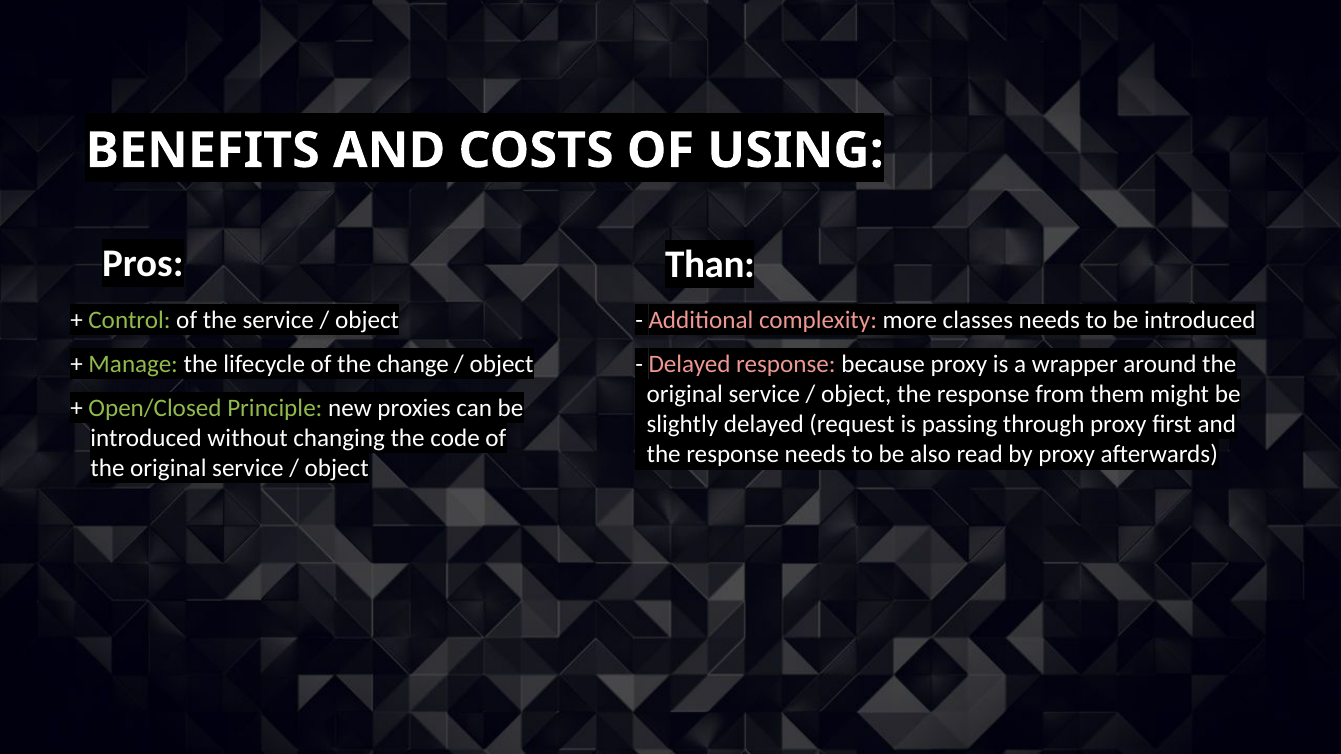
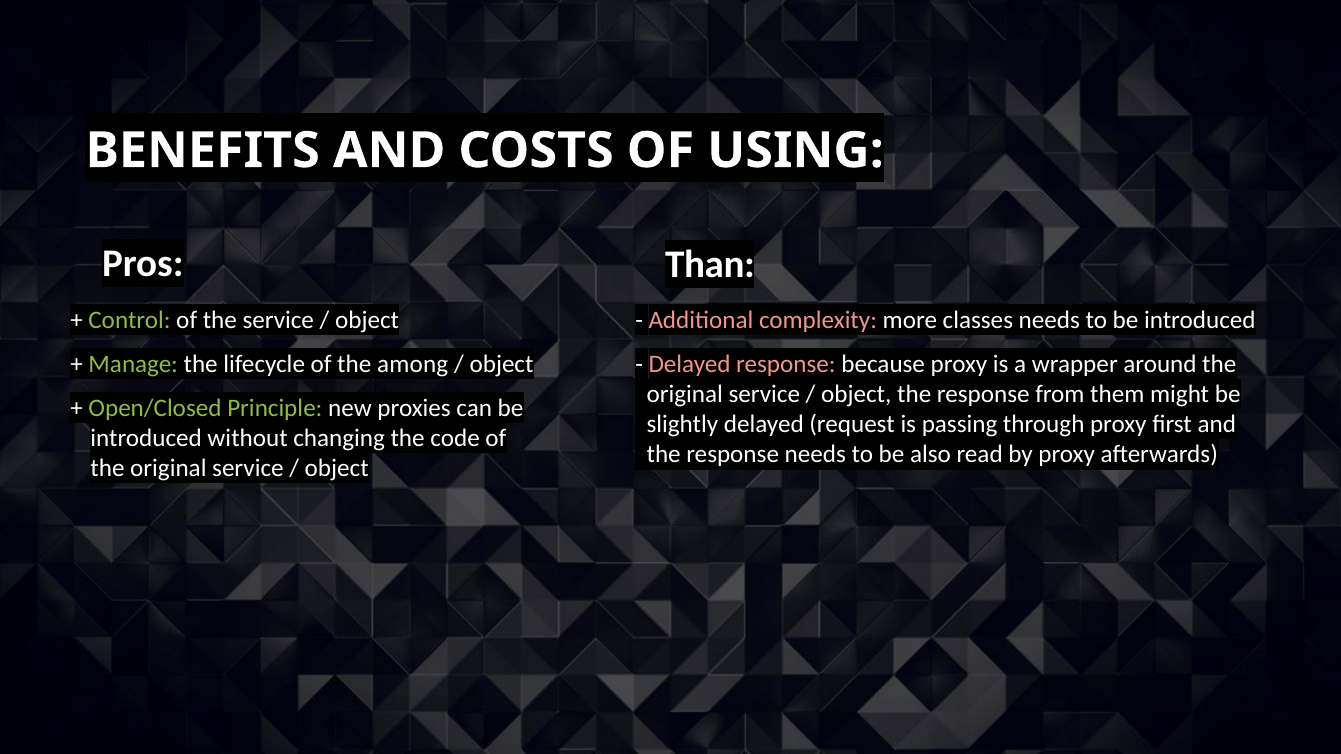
change: change -> among
